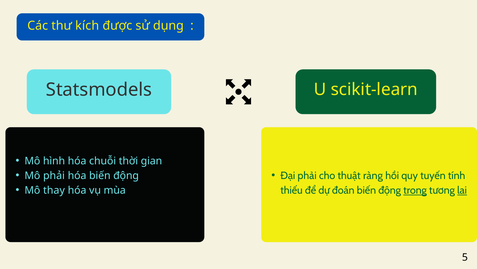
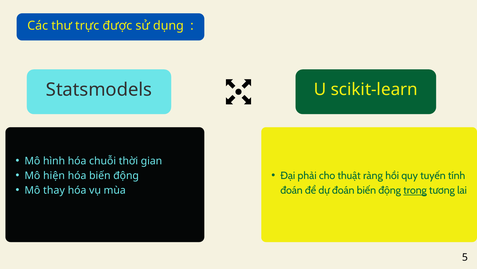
kích: kích -> trực
Mô phải: phải -> hiện
thiếu at (291, 190): thiếu -> đoán
lai underline: present -> none
